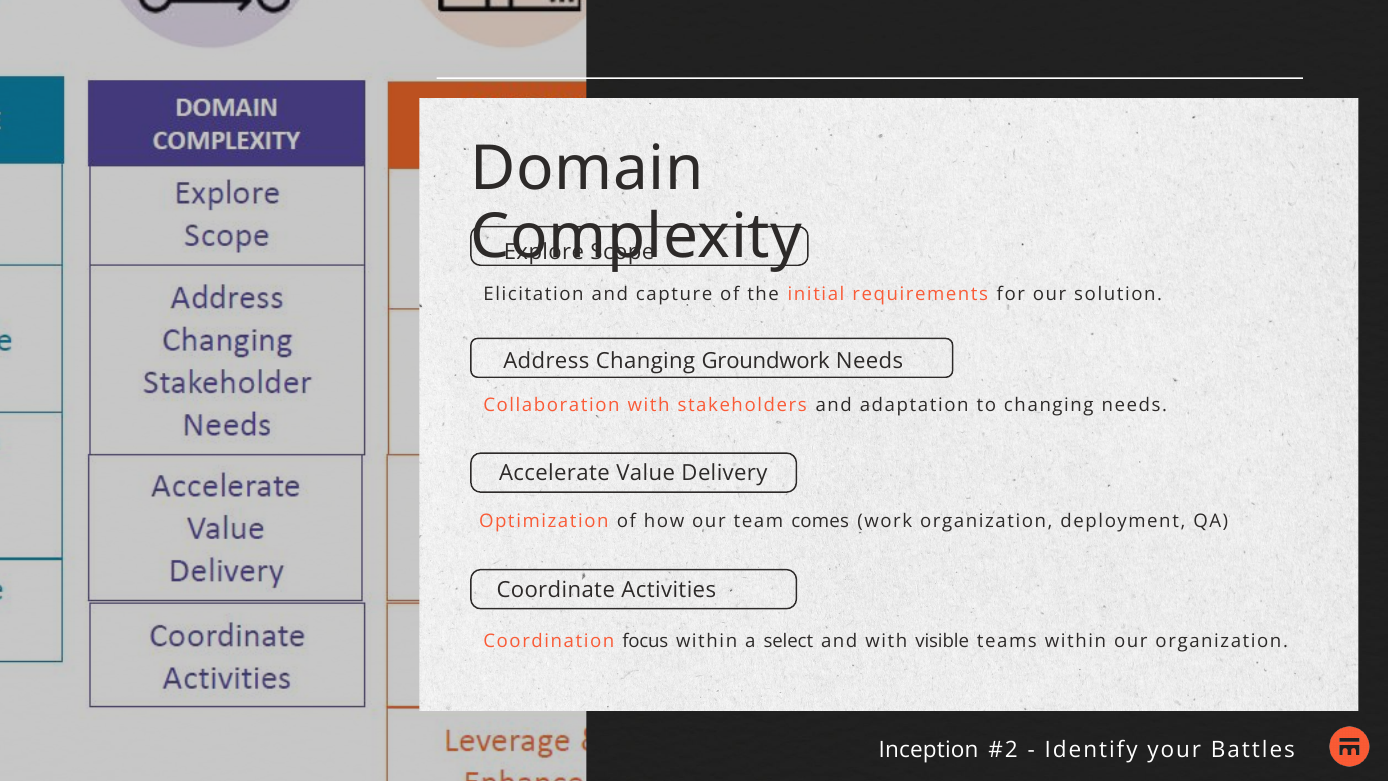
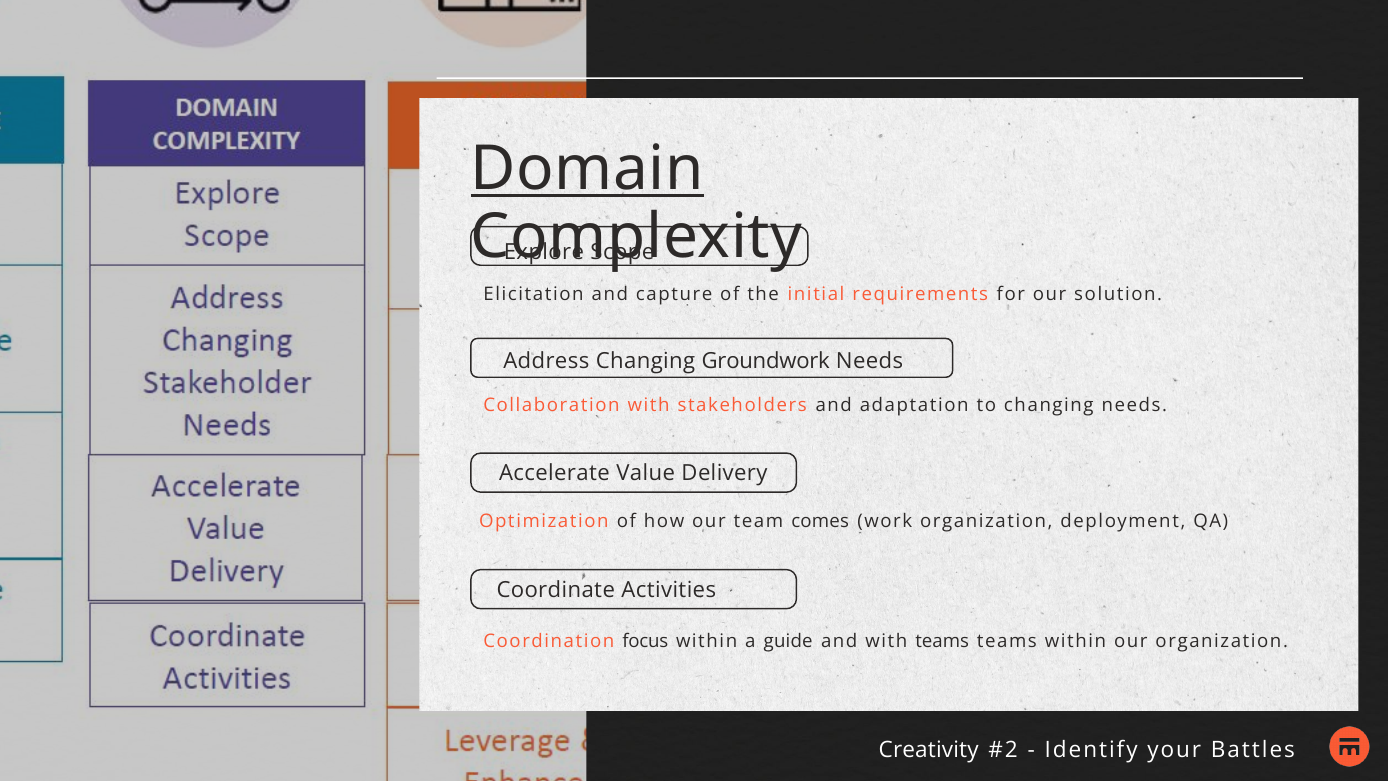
Domain underline: none -> present
select: select -> guide
with visible: visible -> teams
Inception: Inception -> Creativity
